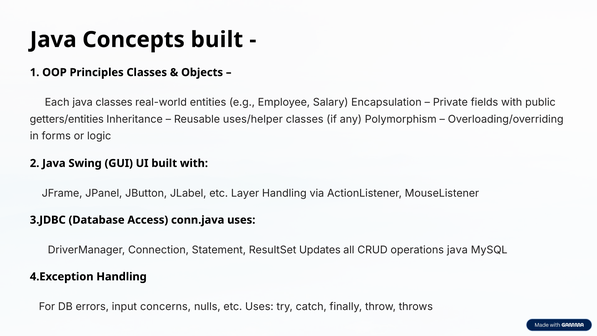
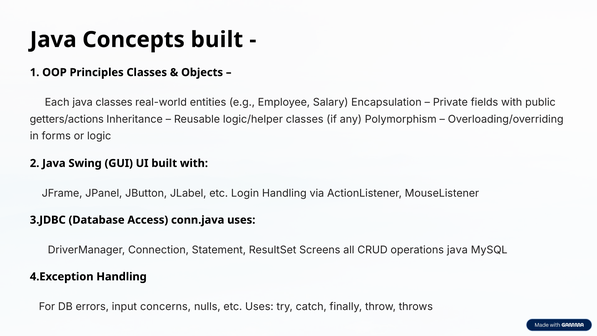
getters/entities: getters/entities -> getters/actions
uses/helper: uses/helper -> logic/helper
Layer: Layer -> Login
Updates: Updates -> Screens
